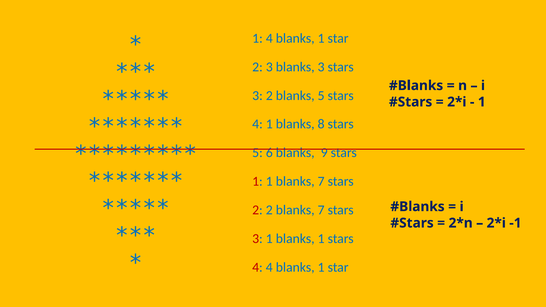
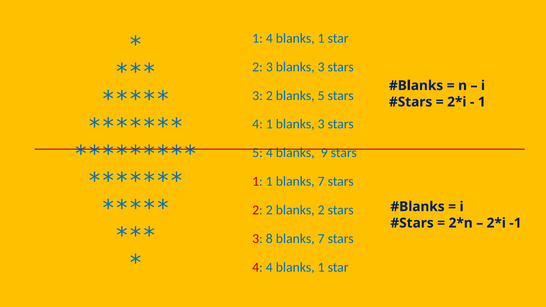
1 blanks 8: 8 -> 3
5 6: 6 -> 4
2 blanks 7: 7 -> 2
3 1: 1 -> 8
1 at (321, 239): 1 -> 7
